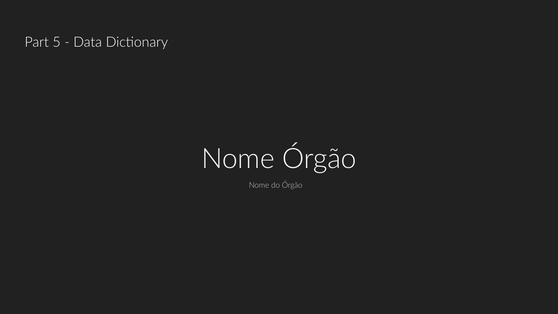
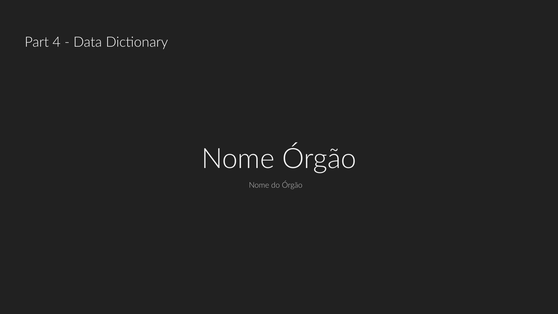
5: 5 -> 4
